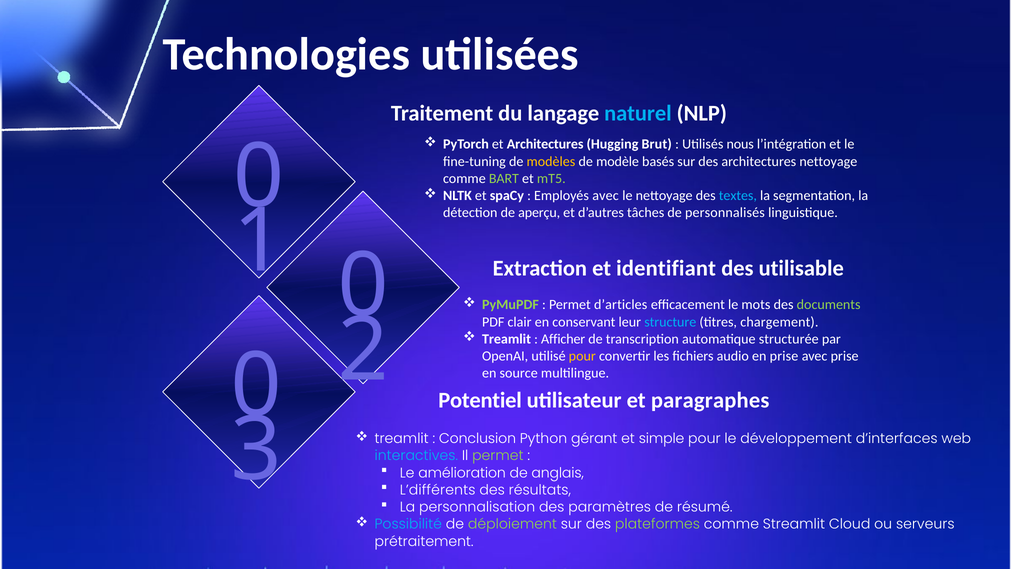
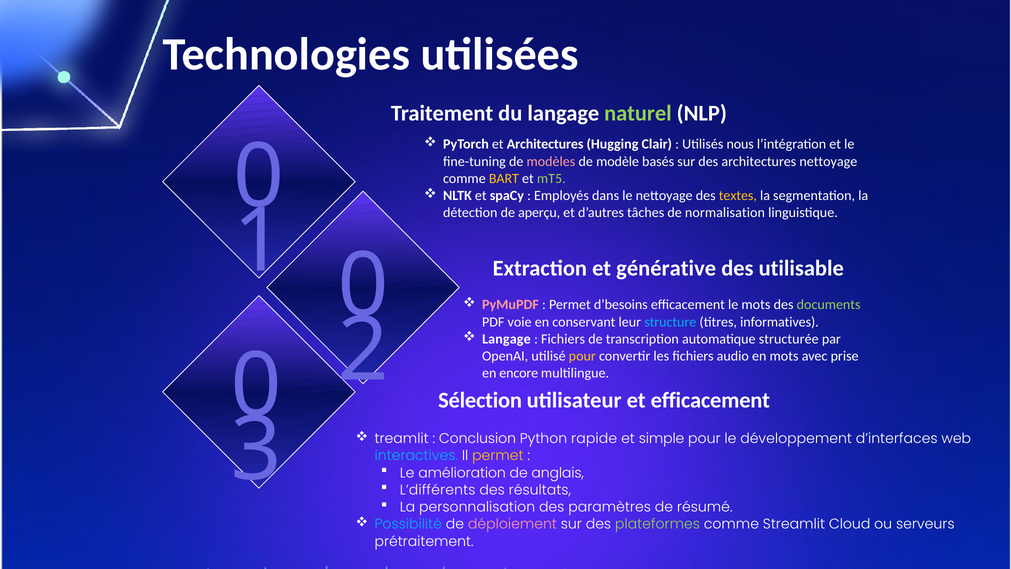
naturel colour: light blue -> light green
Brut: Brut -> Clair
modèles colour: yellow -> pink
BART colour: light green -> yellow
Employés avec: avec -> dans
textes colour: light blue -> yellow
personnalisés: personnalisés -> normalisation
identifiant: identifiant -> générative
PyMuPDF colour: light green -> pink
d’articles: d’articles -> d’besoins
clair: clair -> voie
chargement: chargement -> informatives
Treamlit at (507, 339): Treamlit -> Langage
Afficher at (563, 339): Afficher -> Fichiers
en prise: prise -> mots
source: source -> encore
Potentiel: Potentiel -> Sélection
et paragraphes: paragraphes -> efficacement
gérant: gérant -> rapide
permet at (498, 456) colour: light green -> yellow
déploiement colour: light green -> pink
